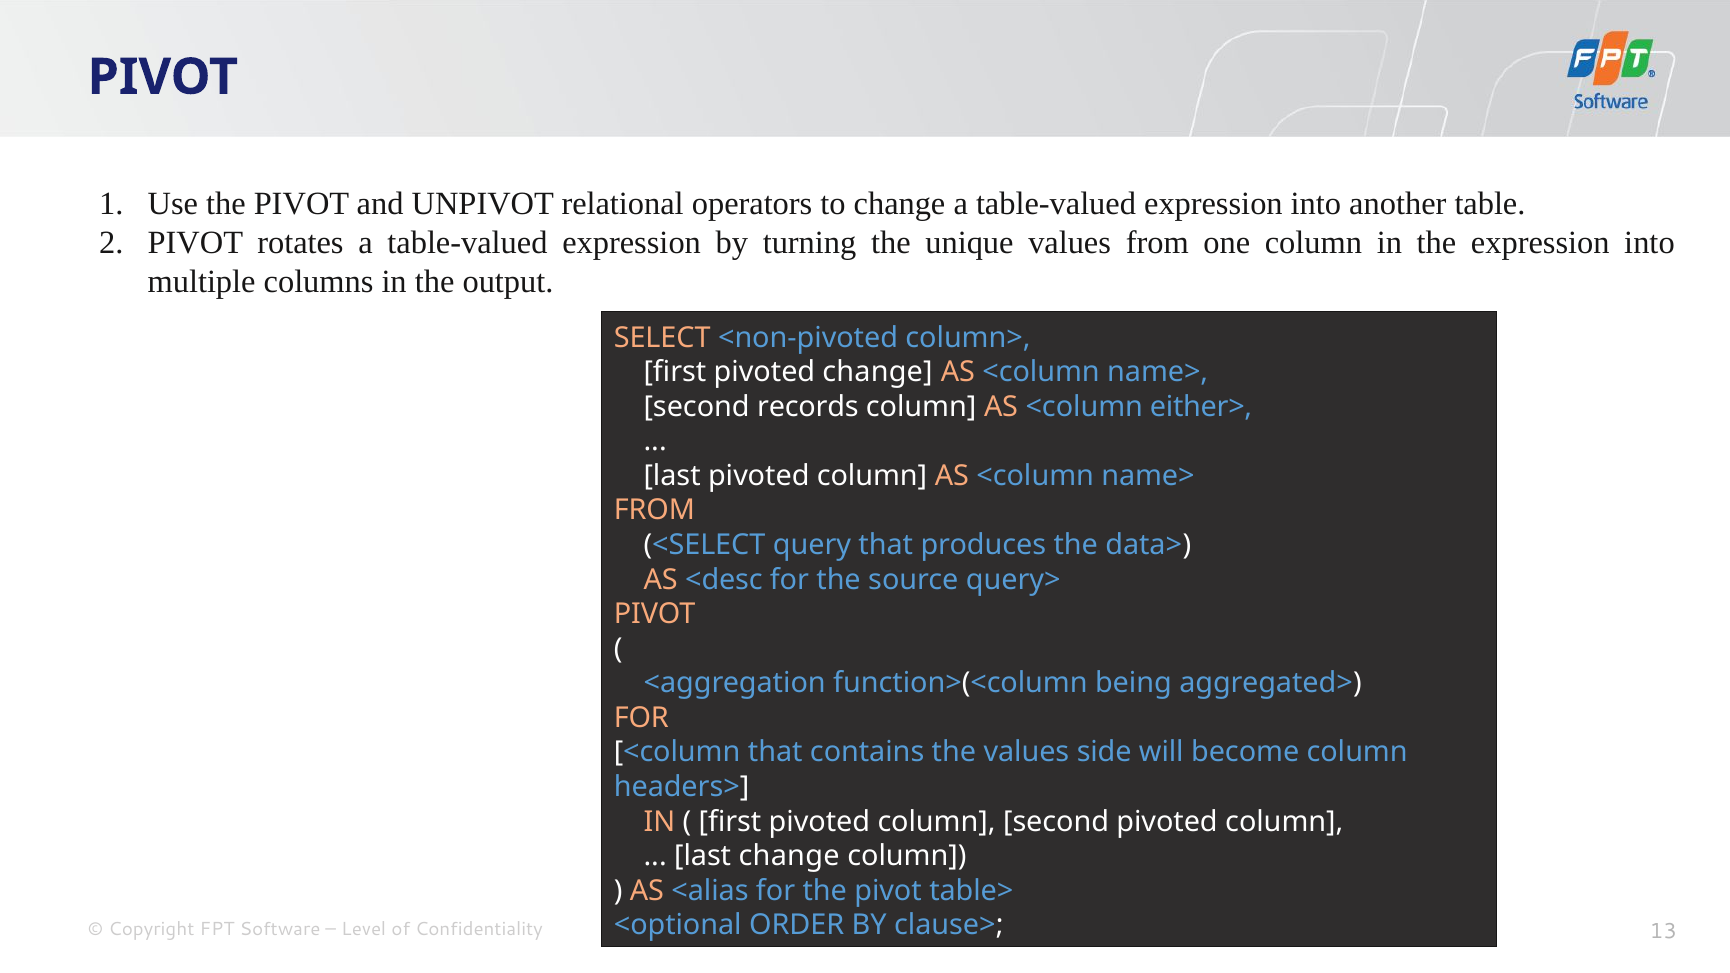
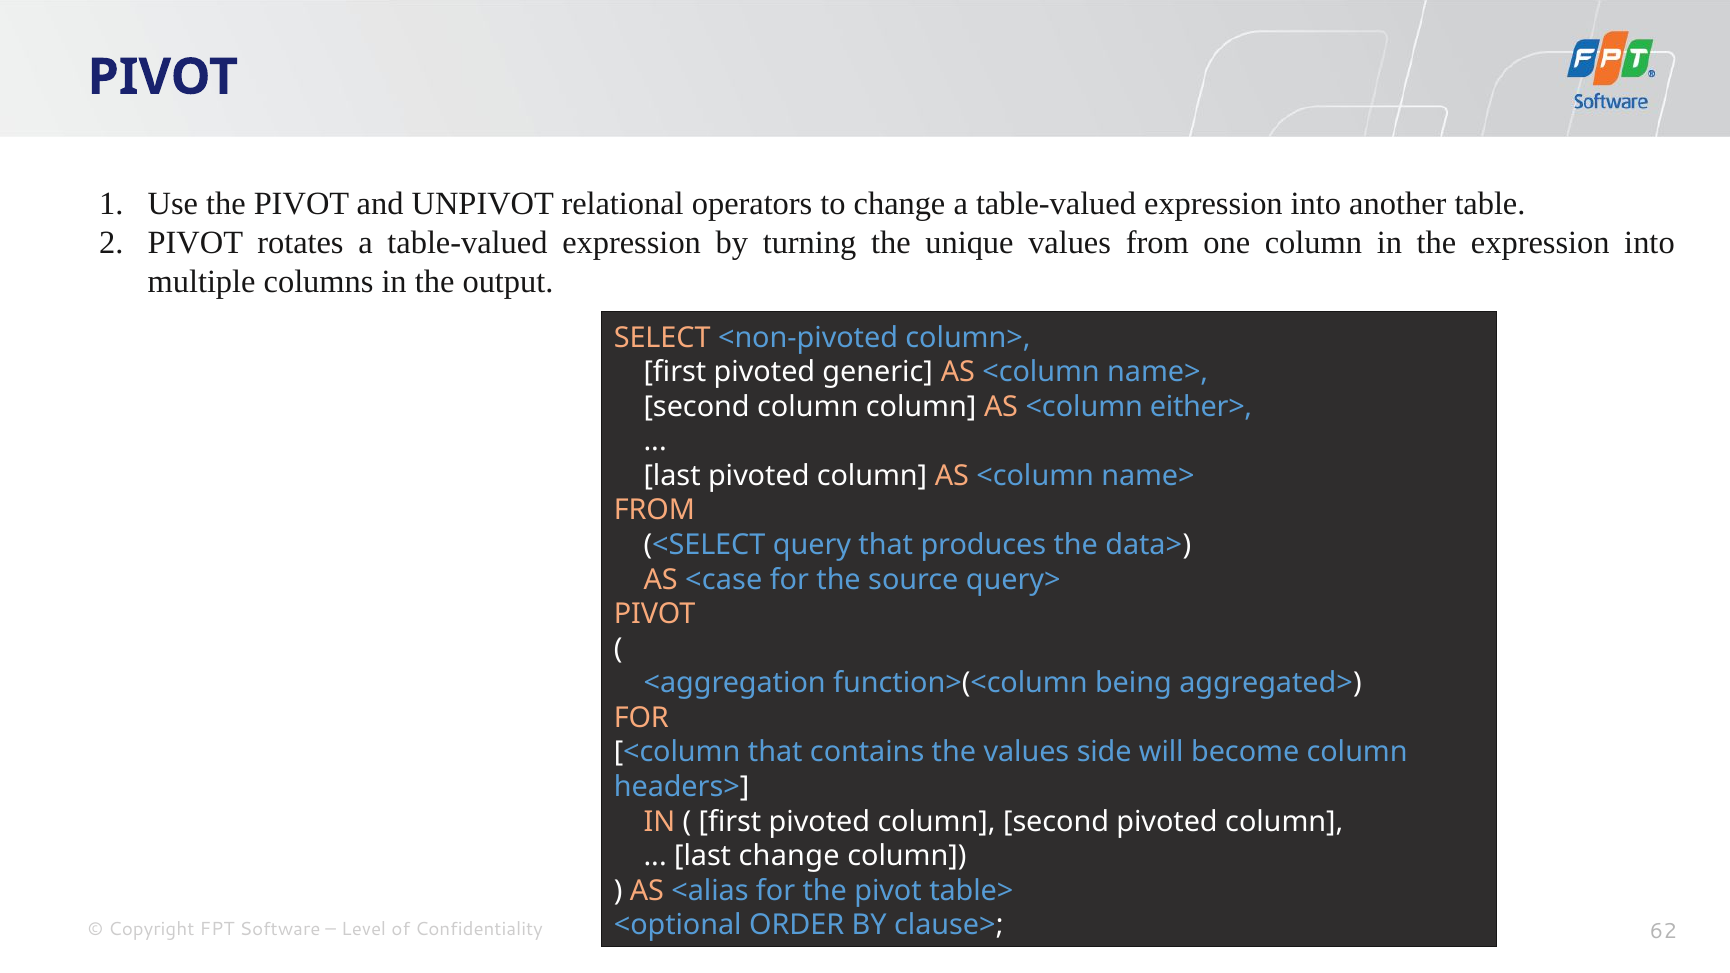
pivoted change: change -> generic
second records: records -> column
<desc: <desc -> <case
13: 13 -> 62
